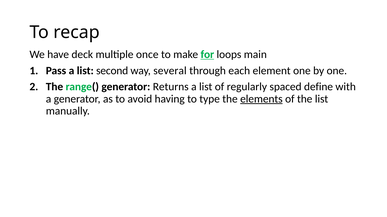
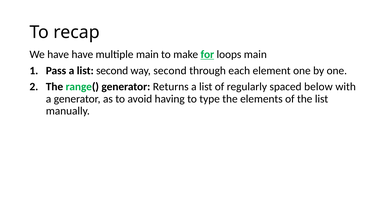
have deck: deck -> have
multiple once: once -> main
way several: several -> second
define: define -> below
elements underline: present -> none
